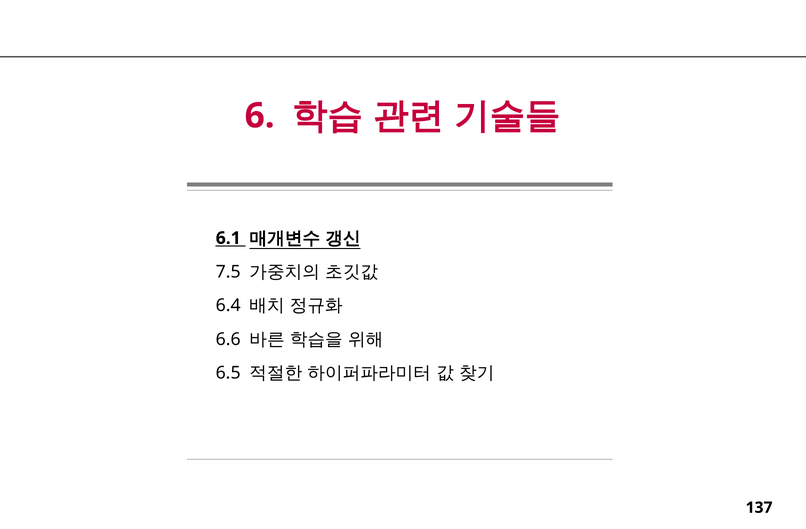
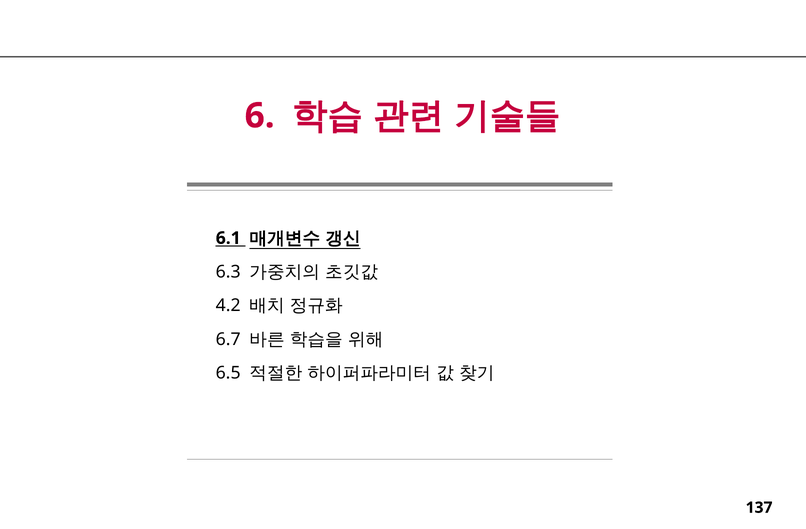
7.5: 7.5 -> 6.3
6.4: 6.4 -> 4.2
6.6: 6.6 -> 6.7
